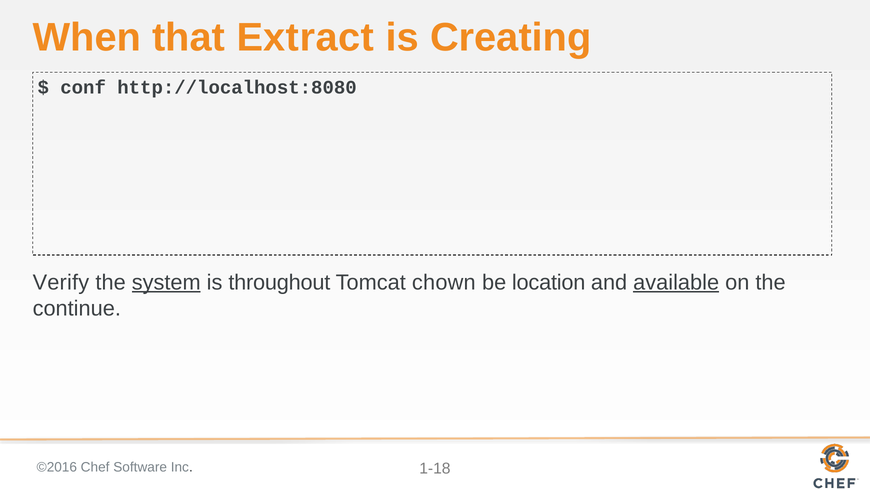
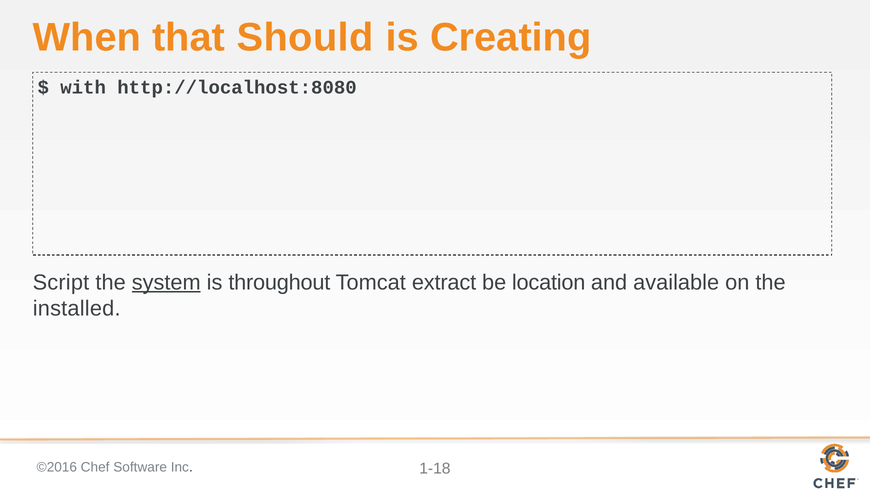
Extract: Extract -> Should
conf: conf -> with
Verify: Verify -> Script
chown: chown -> extract
available underline: present -> none
continue: continue -> installed
